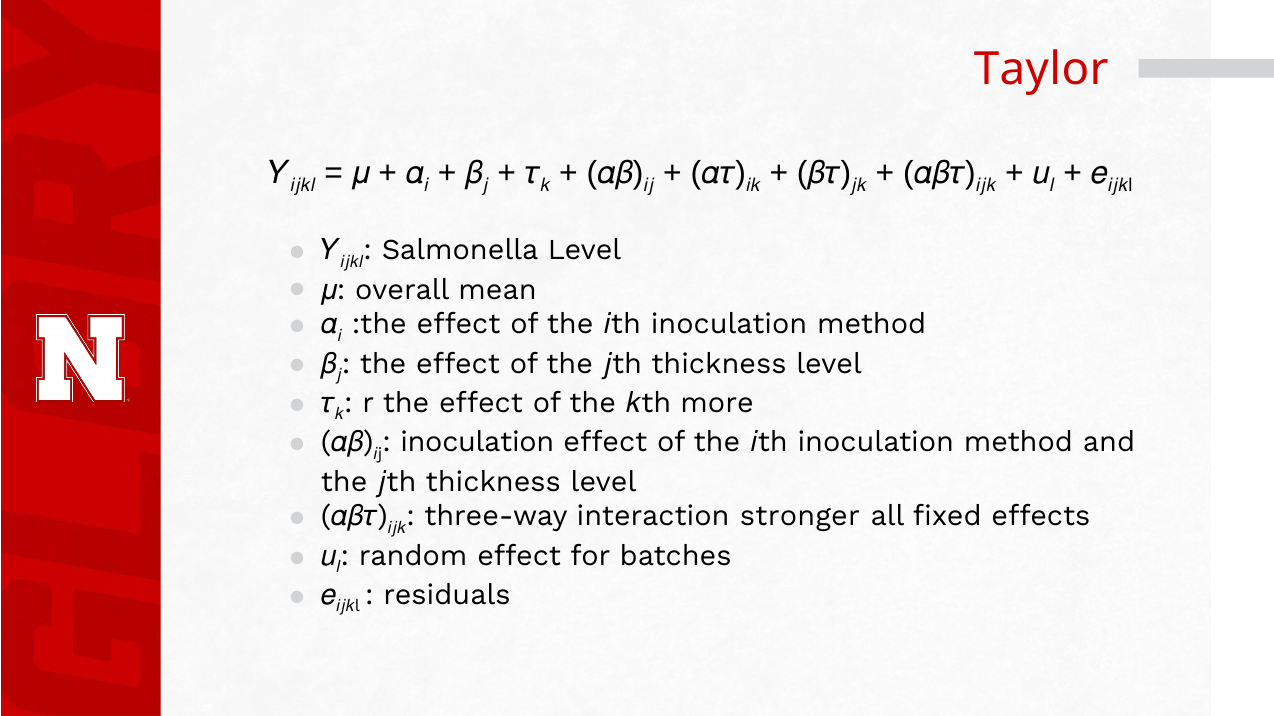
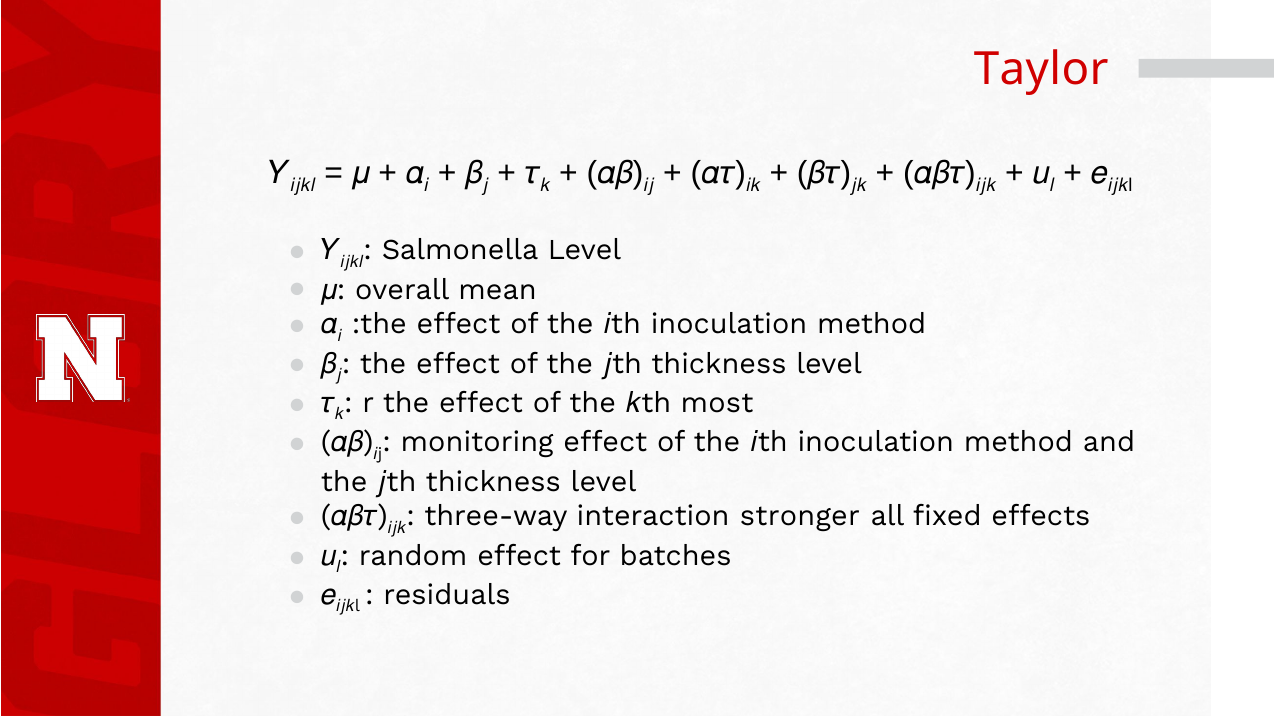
more: more -> most
inoculation at (477, 443): inoculation -> monitoring
